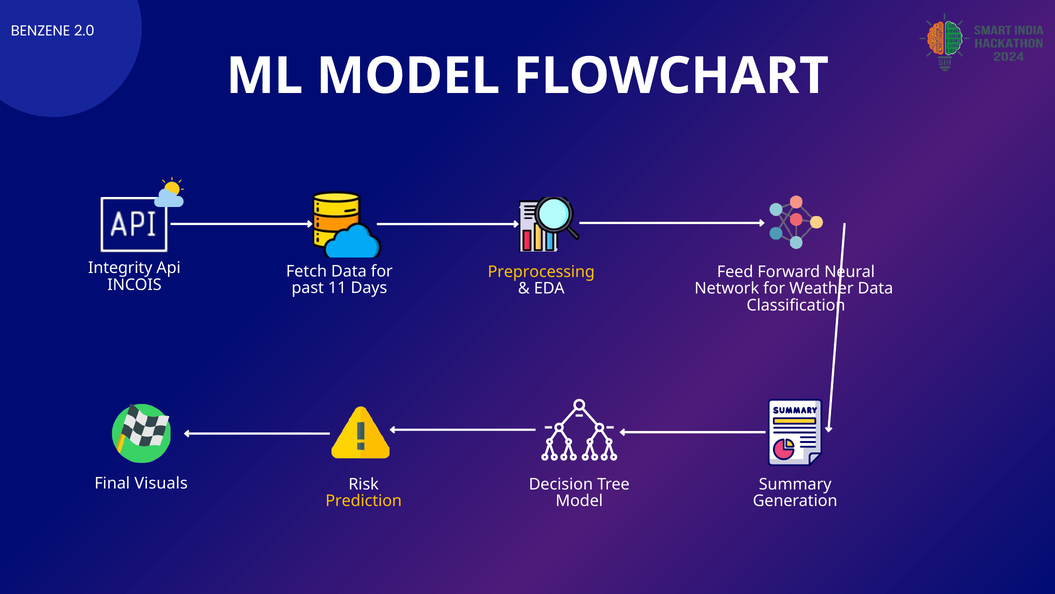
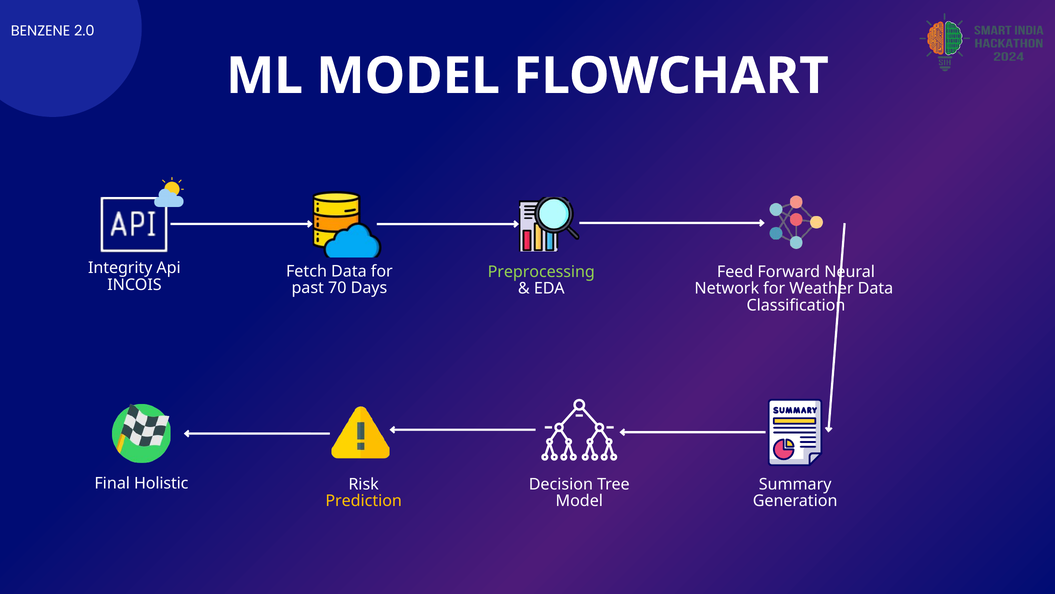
Preprocessing colour: yellow -> light green
11: 11 -> 70
Visuals: Visuals -> Holistic
